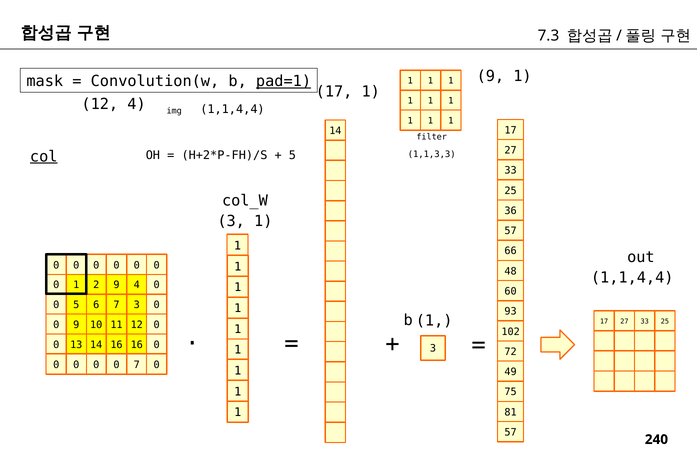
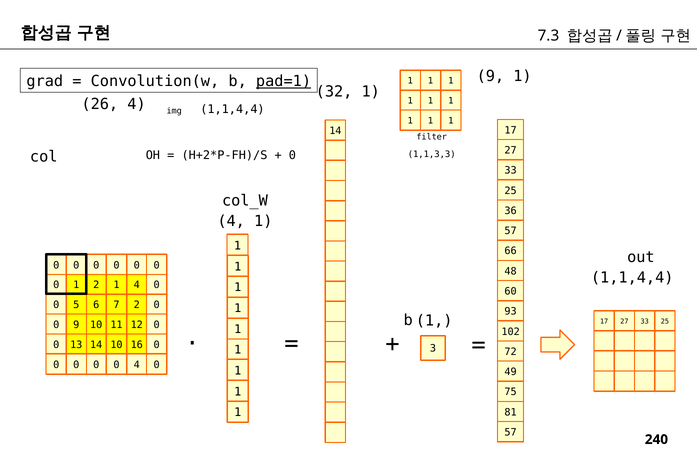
mask: mask -> grad
17 at (334, 92): 17 -> 32
12 at (100, 104): 12 -> 26
col underline: present -> none
5 at (292, 155): 5 -> 0
3 at (231, 221): 3 -> 4
2 9: 9 -> 1
7 3: 3 -> 2
14 16: 16 -> 10
0 7: 7 -> 4
